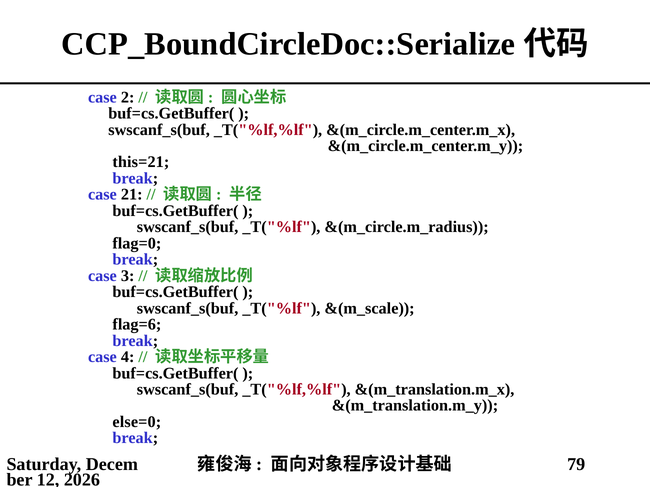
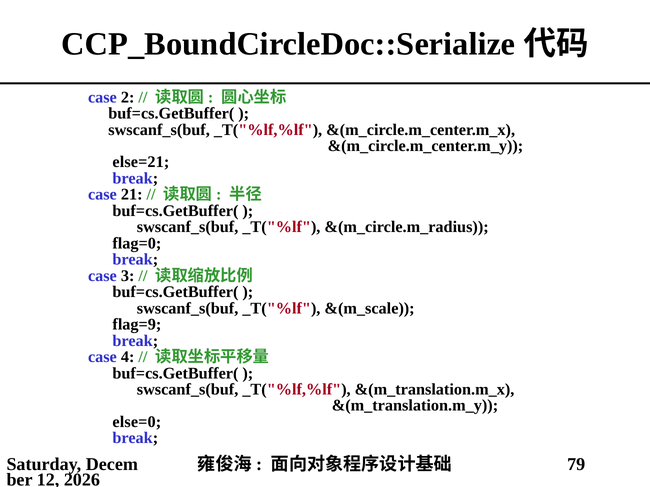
this=21: this=21 -> else=21
flag=6: flag=6 -> flag=9
